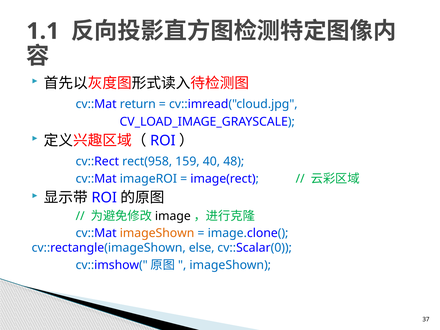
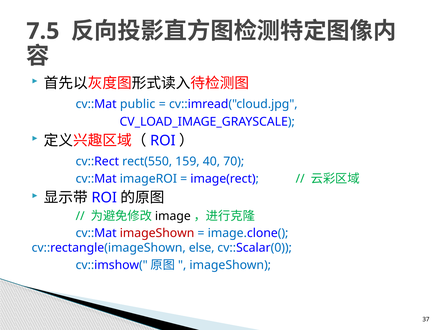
1.1: 1.1 -> 7.5
return: return -> public
rect(958: rect(958 -> rect(550
48: 48 -> 70
imageShown at (157, 233) colour: orange -> red
